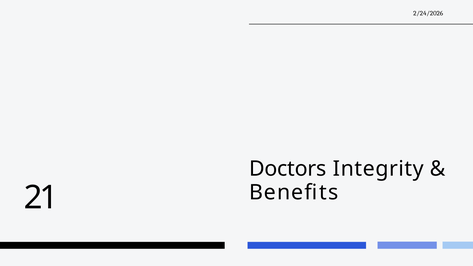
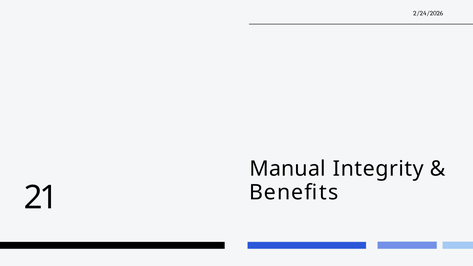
Doctors: Doctors -> Manual
